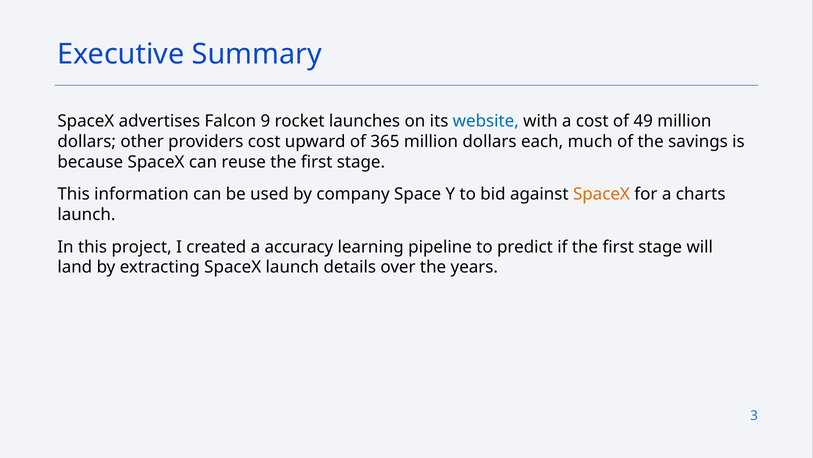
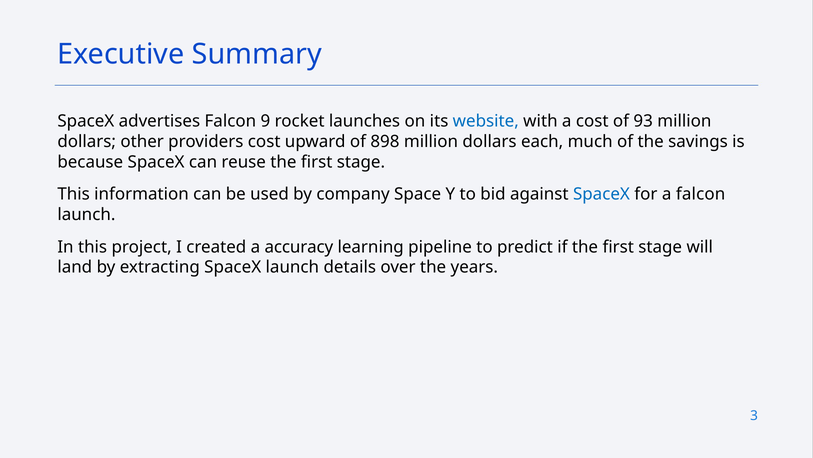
49: 49 -> 93
365: 365 -> 898
SpaceX at (601, 194) colour: orange -> blue
a charts: charts -> falcon
